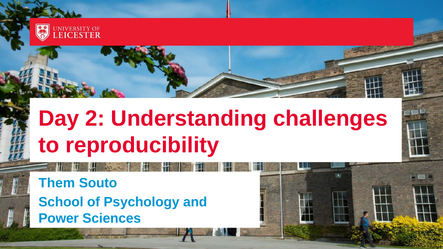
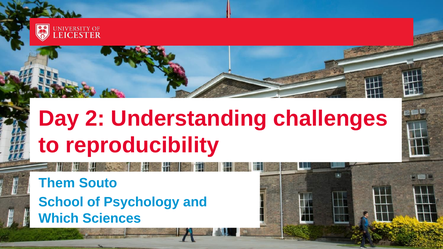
Power: Power -> Which
